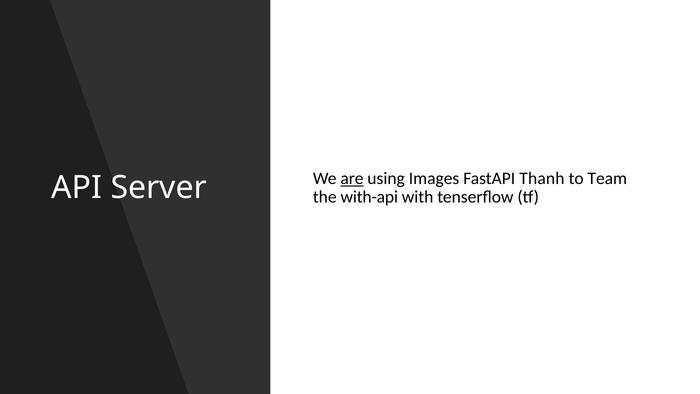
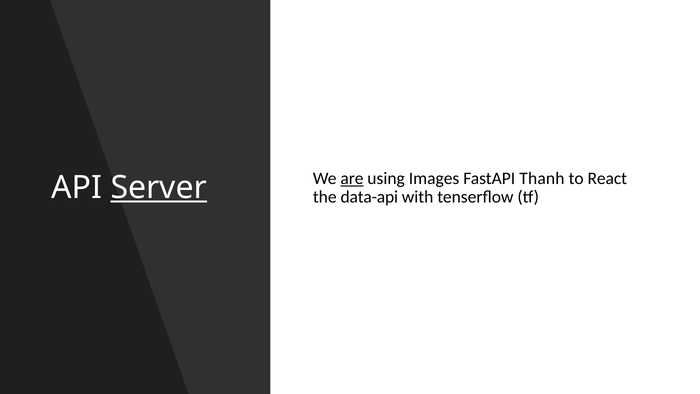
Server underline: none -> present
Team: Team -> React
with-api: with-api -> data-api
